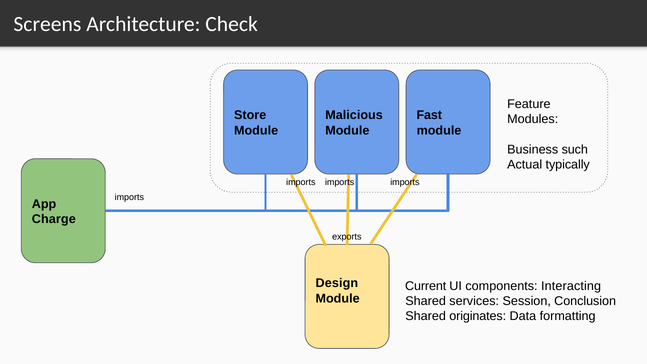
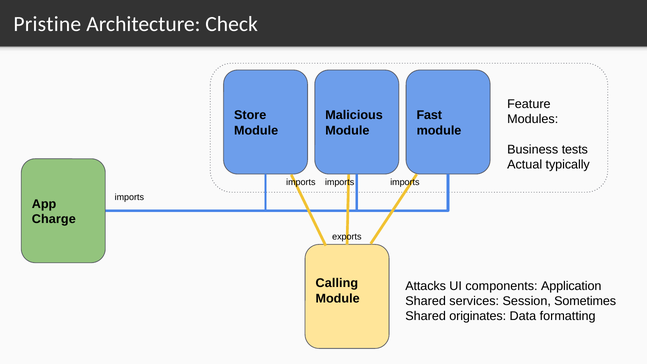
Screens: Screens -> Pristine
such: such -> tests
Design: Design -> Calling
Current: Current -> Attacks
Interacting: Interacting -> Application
Conclusion: Conclusion -> Sometimes
